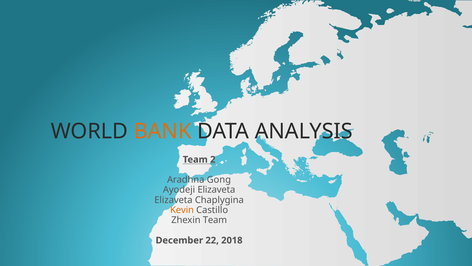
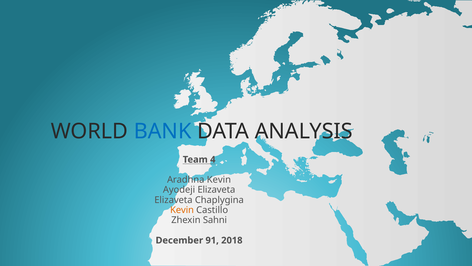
BANK colour: orange -> blue
2: 2 -> 4
Aradhna Gong: Gong -> Kevin
Zhexin Team: Team -> Sahni
22: 22 -> 91
